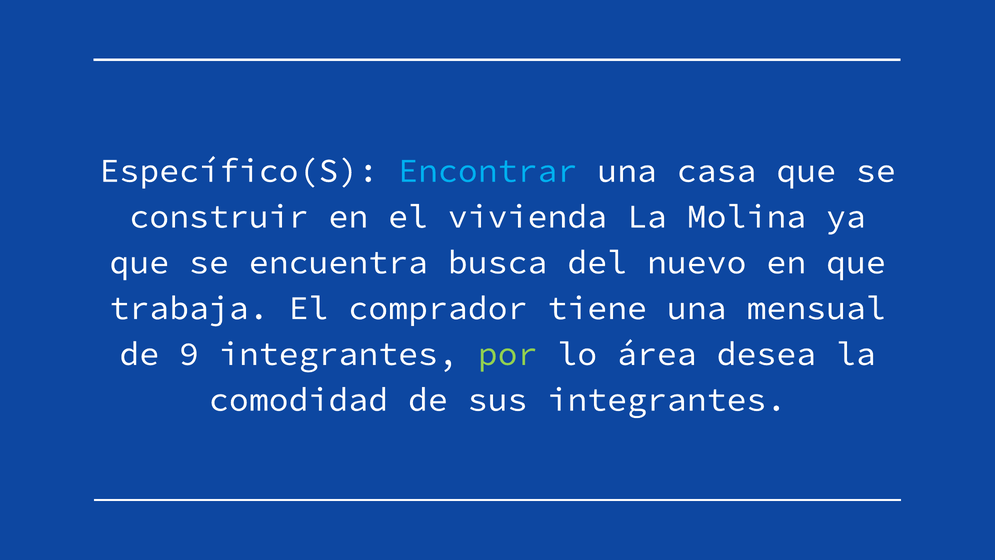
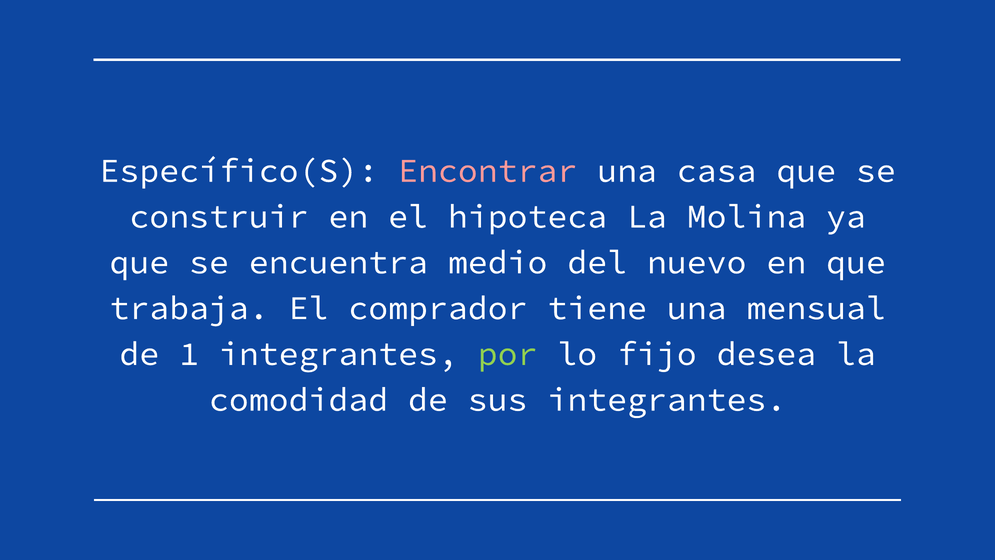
Encontrar colour: light blue -> pink
vivienda: vivienda -> hipoteca
busca: busca -> medio
9: 9 -> 1
área: área -> fijo
